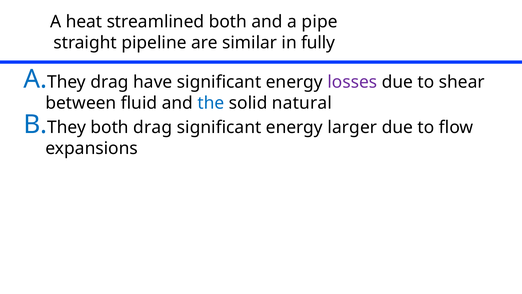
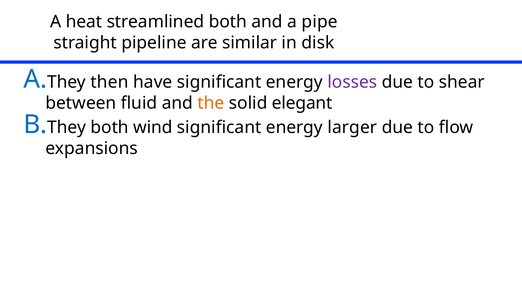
fully: fully -> disk
They drag: drag -> then
the colour: blue -> orange
natural: natural -> elegant
both drag: drag -> wind
